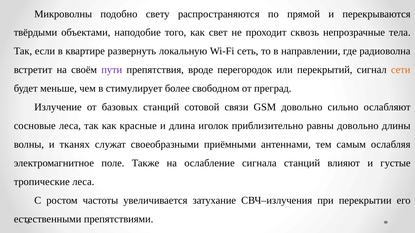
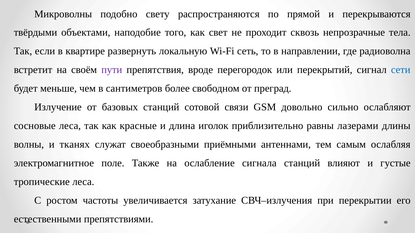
сети colour: orange -> blue
стимулирует: стимулирует -> сантиметров
равны довольно: довольно -> лазерами
